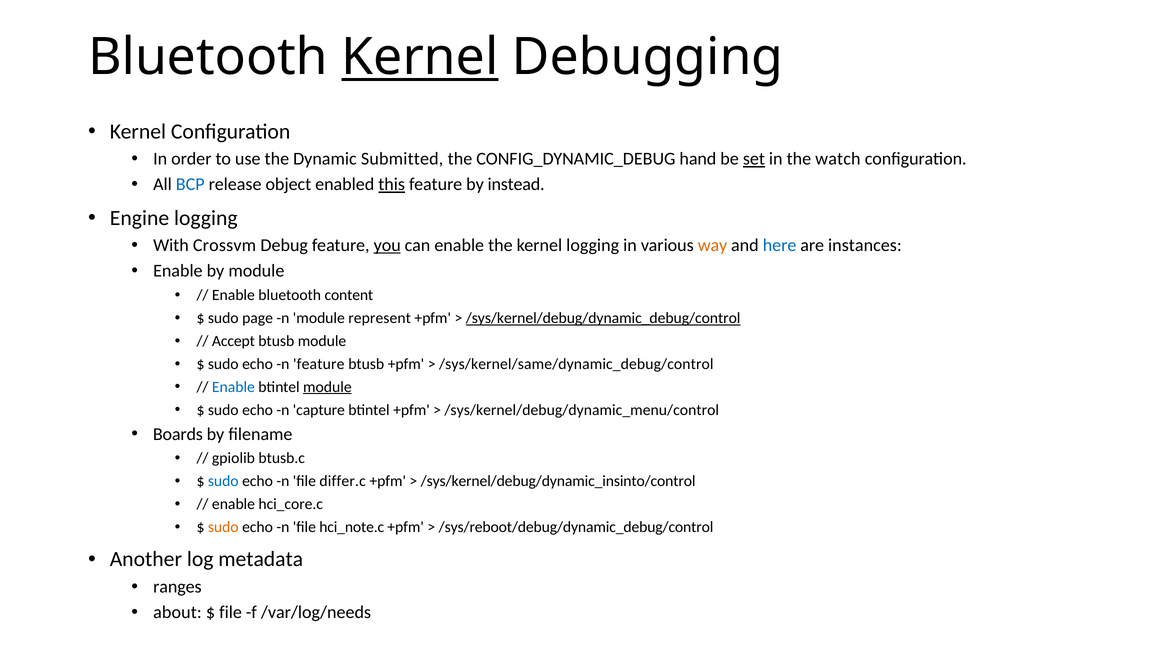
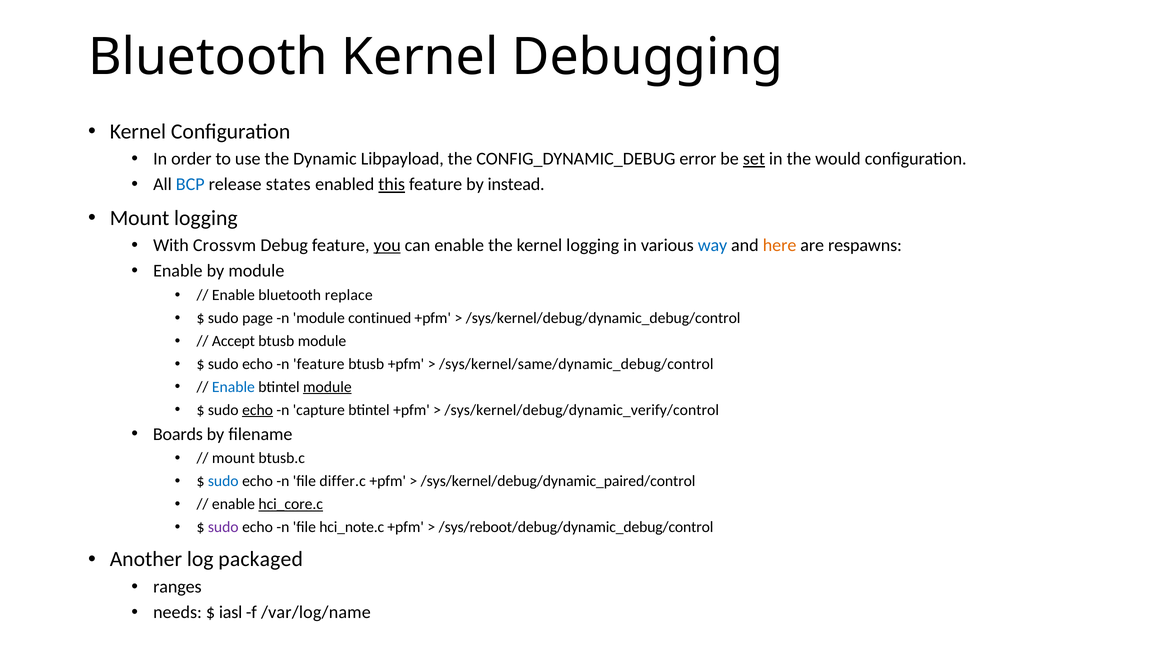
Kernel at (420, 57) underline: present -> none
Submitted: Submitted -> Libpayload
hand: hand -> error
watch: watch -> would
object: object -> states
Engine at (140, 218): Engine -> Mount
way colour: orange -> blue
here colour: blue -> orange
instances: instances -> respawns
content: content -> replace
represent: represent -> continued
/sys/kernel/debug/dynamic_debug/control underline: present -> none
echo at (258, 410) underline: none -> present
/sys/kernel/debug/dynamic_menu/control: /sys/kernel/debug/dynamic_menu/control -> /sys/kernel/debug/dynamic_verify/control
gpiolib at (233, 458): gpiolib -> mount
/sys/kernel/debug/dynamic_insinto/control: /sys/kernel/debug/dynamic_insinto/control -> /sys/kernel/debug/dynamic_paired/control
hci_core.c underline: none -> present
sudo at (223, 527) colour: orange -> purple
metadata: metadata -> packaged
about: about -> needs
file at (231, 613): file -> iasl
/var/log/needs: /var/log/needs -> /var/log/name
